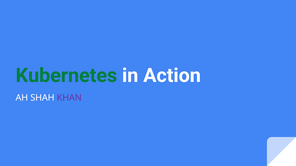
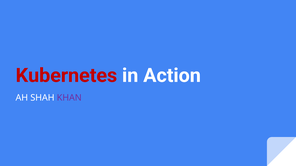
Kubernetes colour: green -> red
